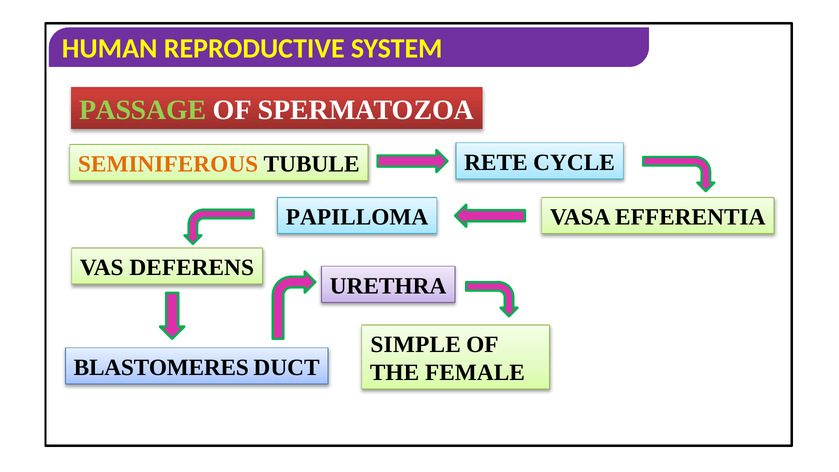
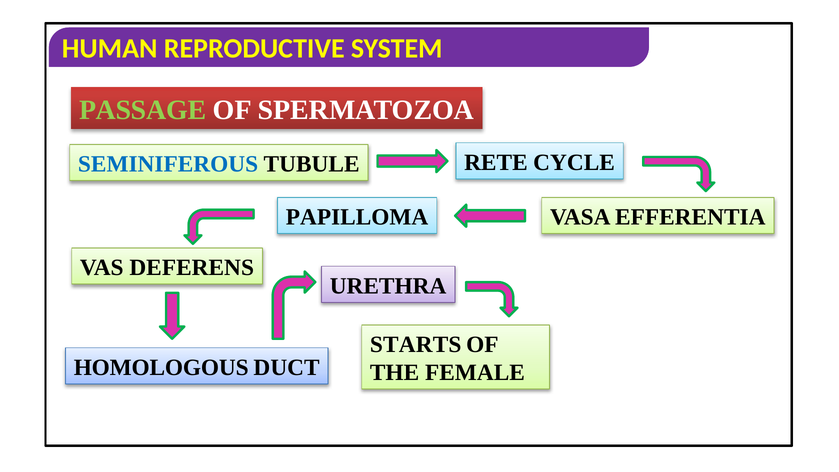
SEMINIFEROUS colour: orange -> blue
SIMPLE: SIMPLE -> STARTS
BLASTOMERES: BLASTOMERES -> HOMOLOGOUS
